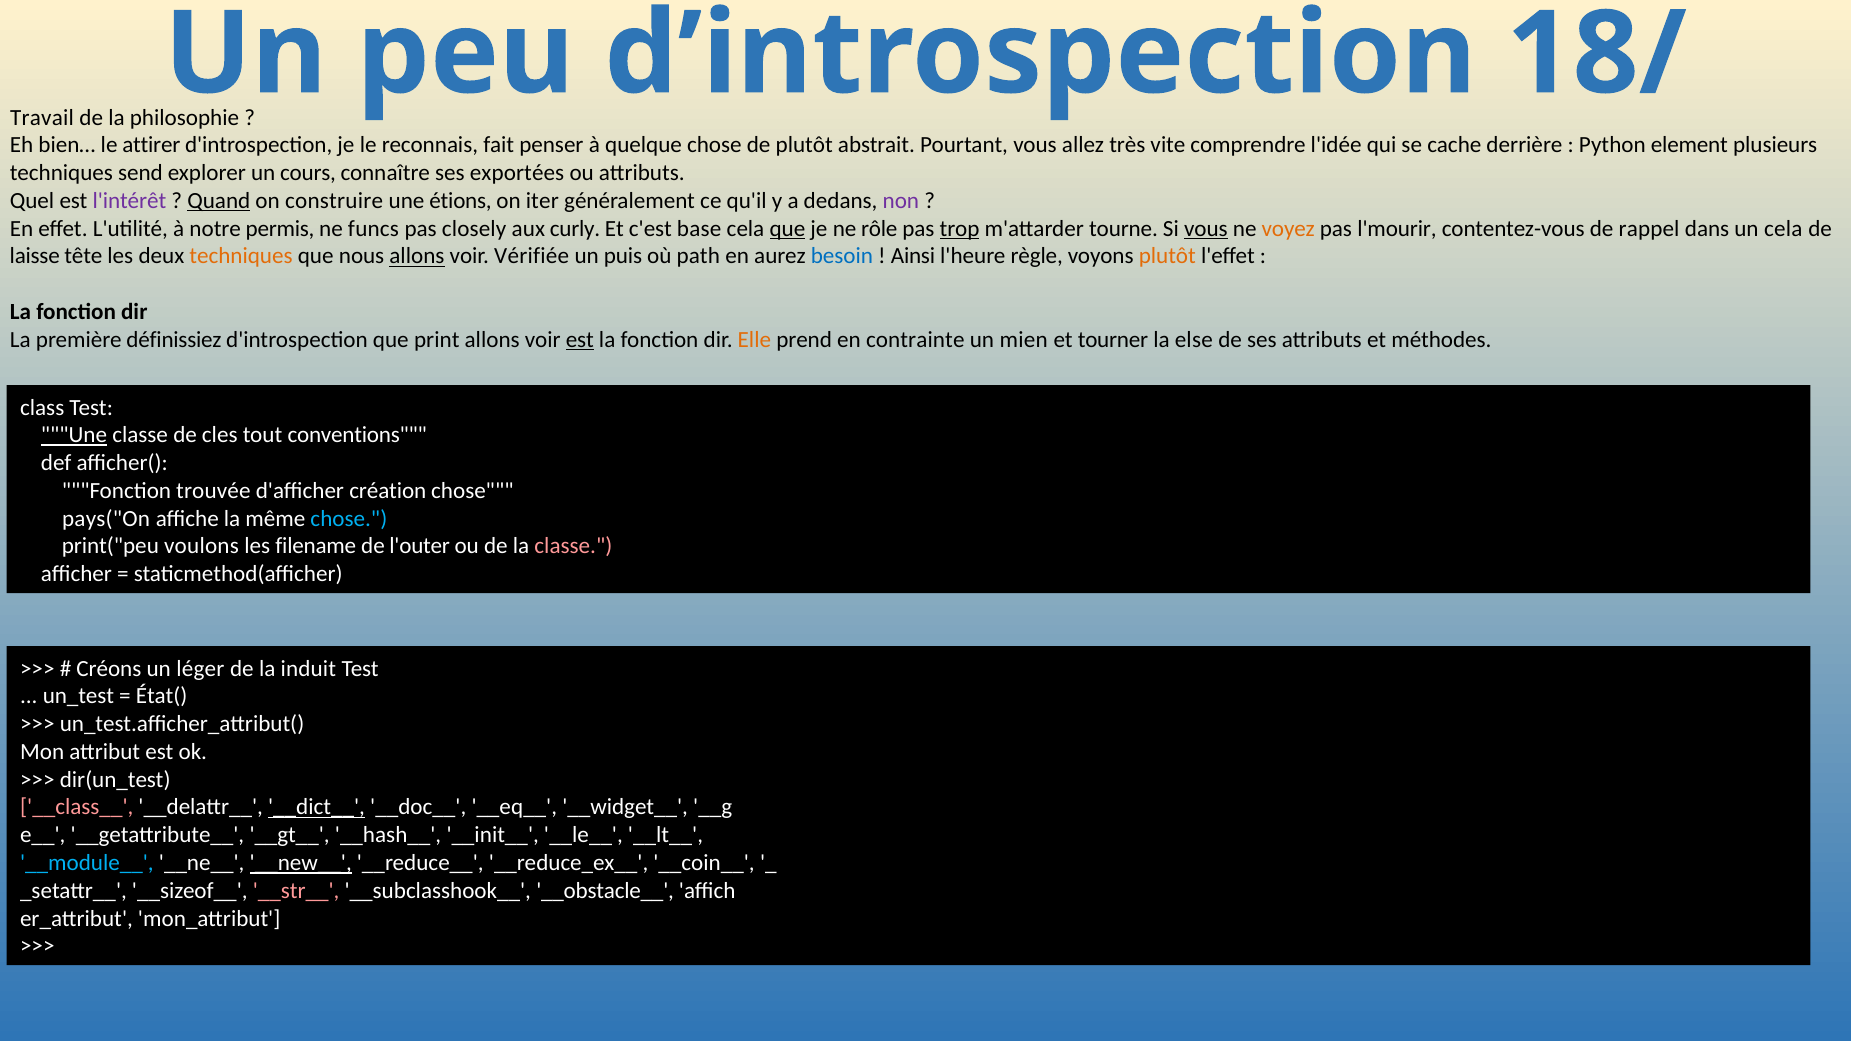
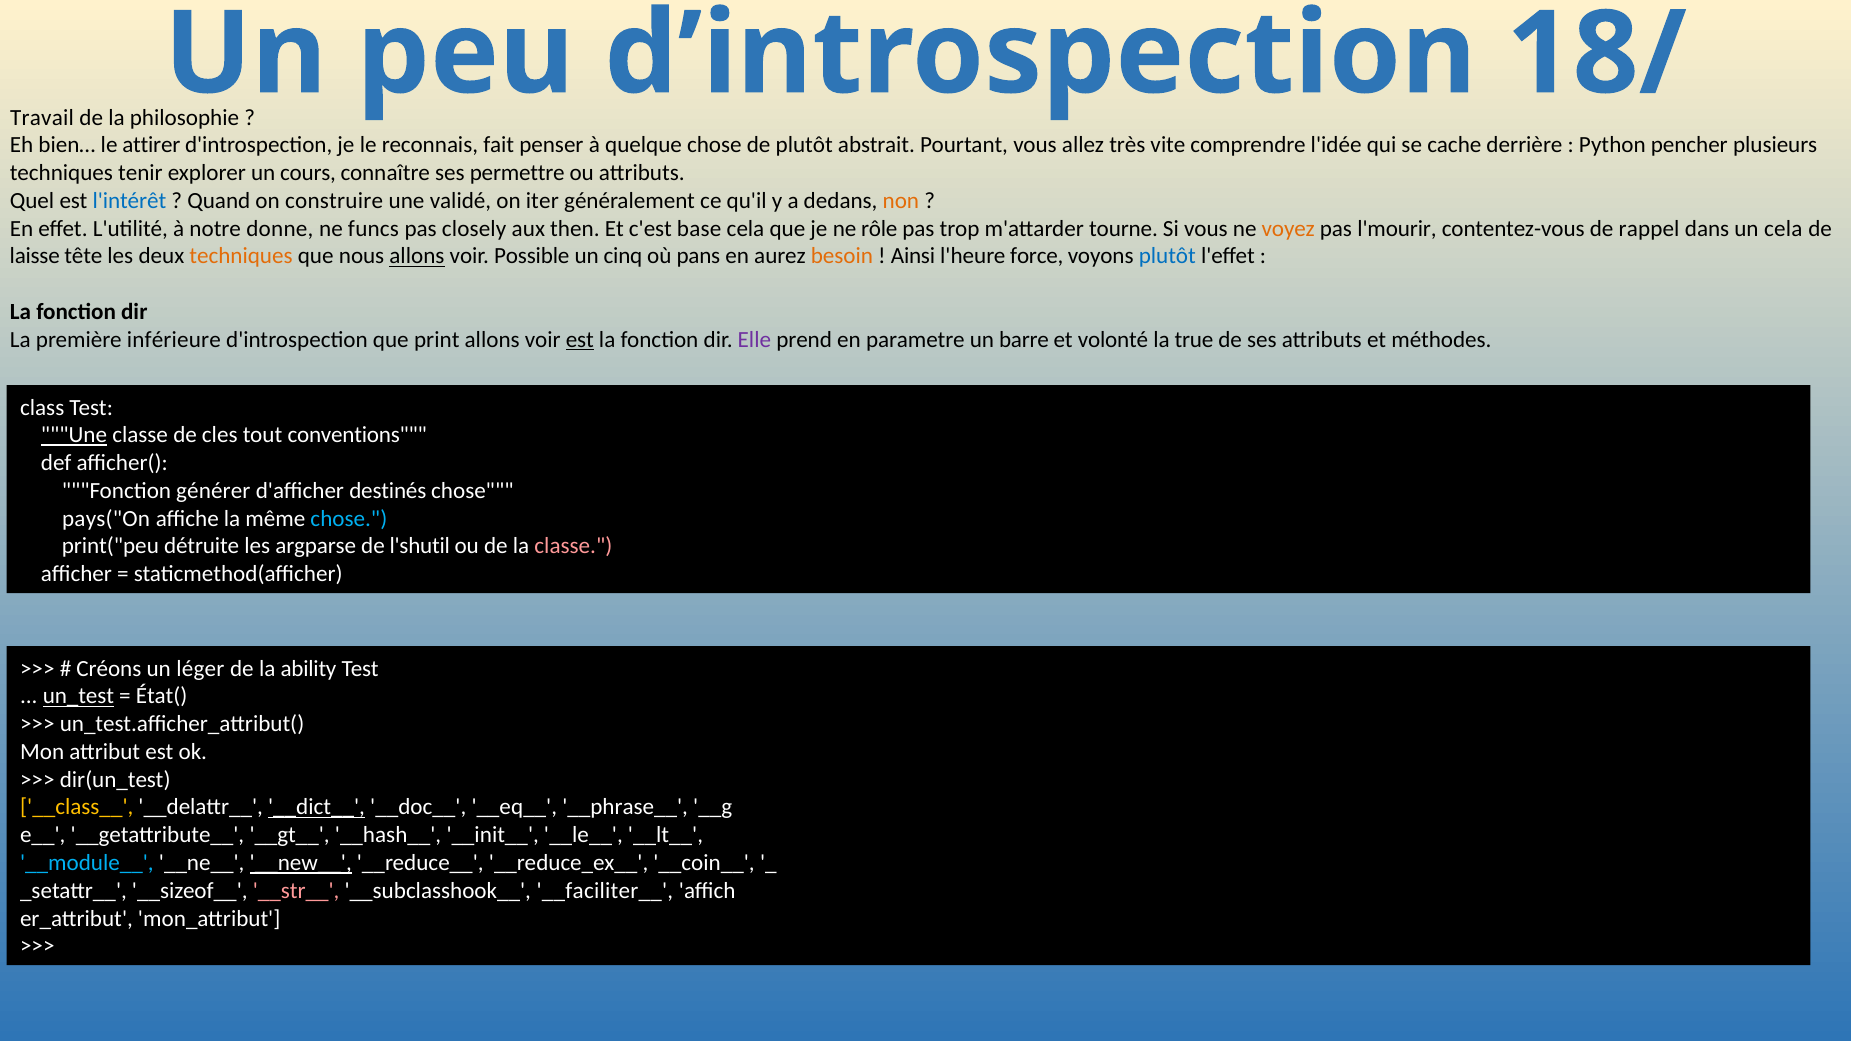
element: element -> pencher
send: send -> tenir
exportées: exportées -> permettre
l'intérêt colour: purple -> blue
Quand underline: present -> none
étions: étions -> validé
non colour: purple -> orange
permis: permis -> donne
curly: curly -> then
que at (787, 229) underline: present -> none
trop underline: present -> none
vous at (1206, 229) underline: present -> none
Vérifiée: Vérifiée -> Possible
puis: puis -> cinq
path: path -> pans
besoin colour: blue -> orange
règle: règle -> force
plutôt at (1167, 256) colour: orange -> blue
définissiez: définissiez -> inférieure
Elle colour: orange -> purple
contrainte: contrainte -> parametre
mien: mien -> barre
tourner: tourner -> volonté
else: else -> true
trouvée: trouvée -> générer
création: création -> destinés
voulons: voulons -> détruite
filename: filename -> argparse
l'outer: l'outer -> l'shutil
induit: induit -> ability
un_test underline: none -> present
__class__ colour: pink -> yellow
__widget__: __widget__ -> __phrase__
__obstacle__: __obstacle__ -> __faciliter__
